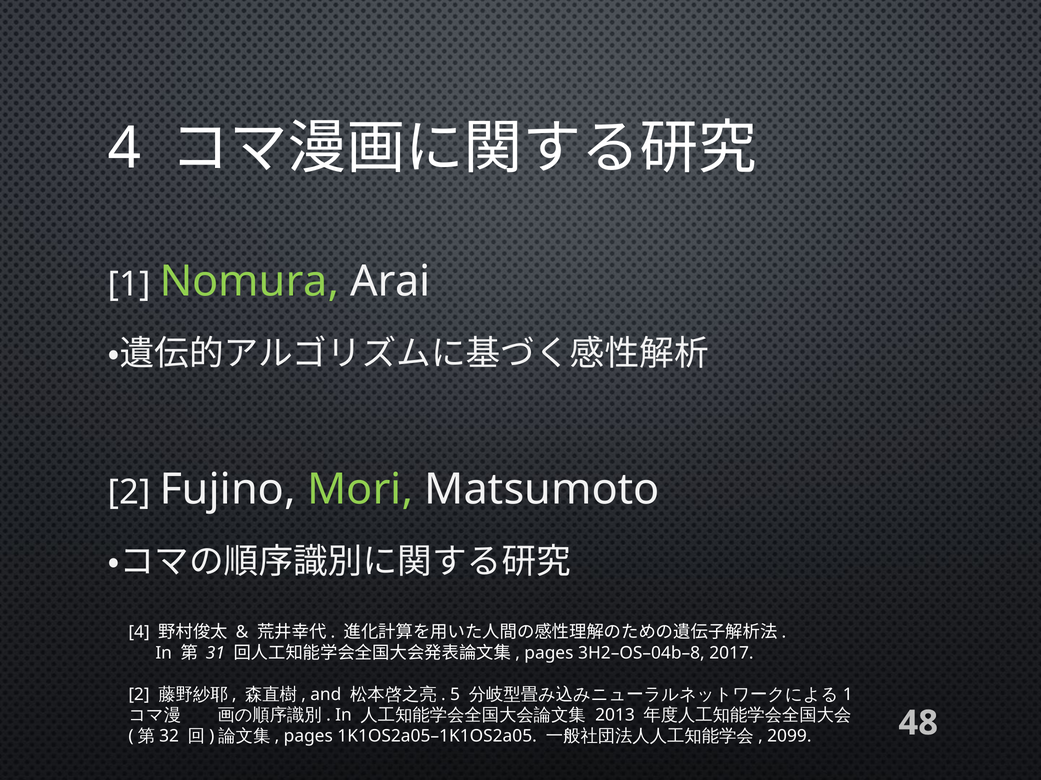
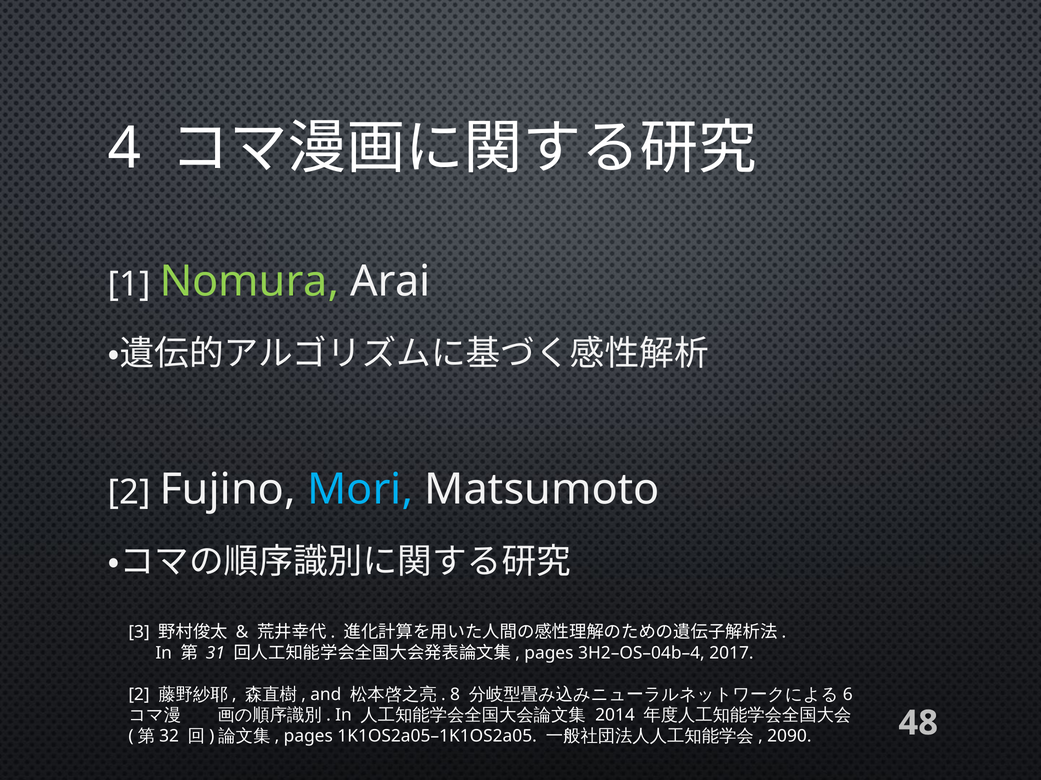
Mori colour: light green -> light blue
4 at (139, 633): 4 -> 3
3H2–OS–04b–8: 3H2–OS–04b–8 -> 3H2–OS–04b–4
5: 5 -> 8
1 at (848, 695): 1 -> 6
2013: 2013 -> 2014
2099: 2099 -> 2090
